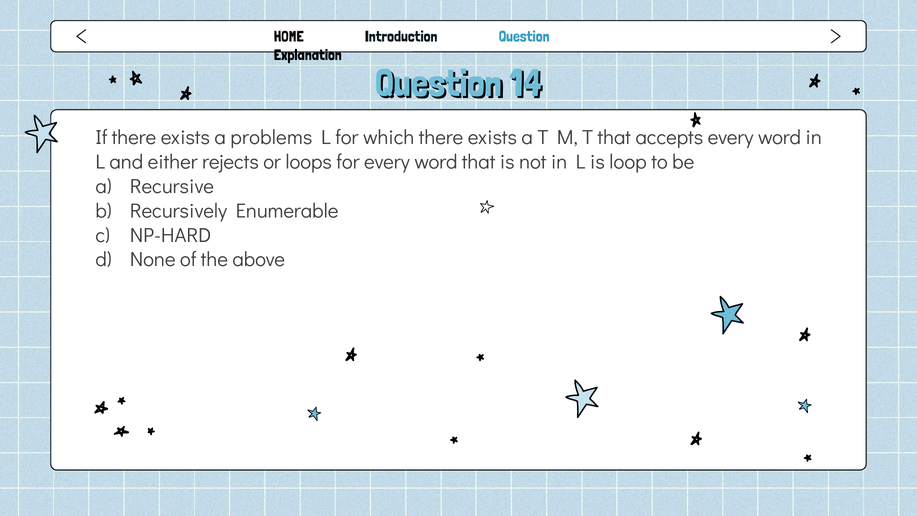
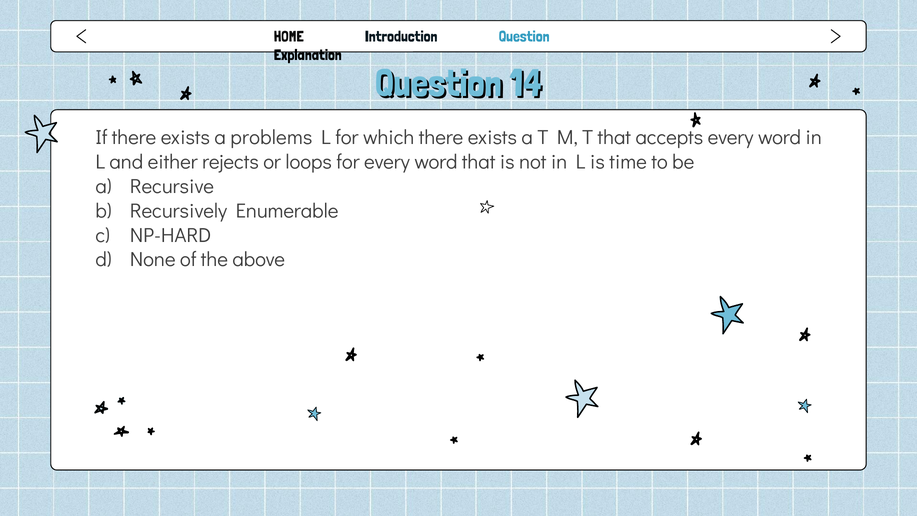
loop: loop -> time
